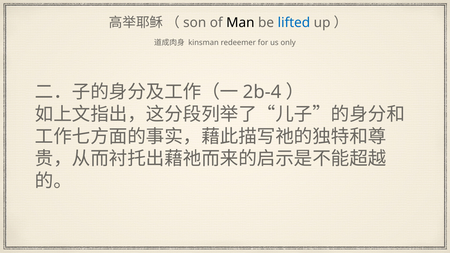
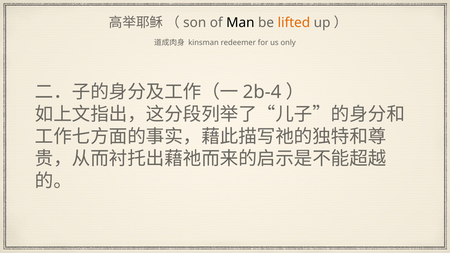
lifted colour: blue -> orange
